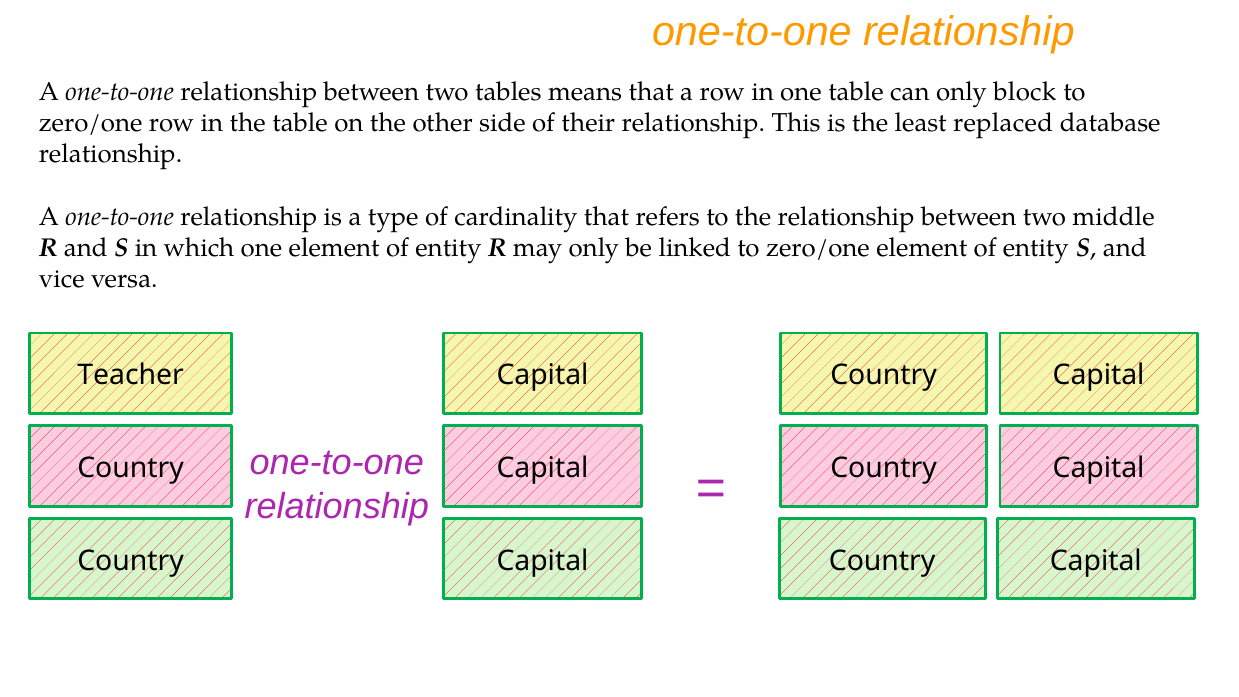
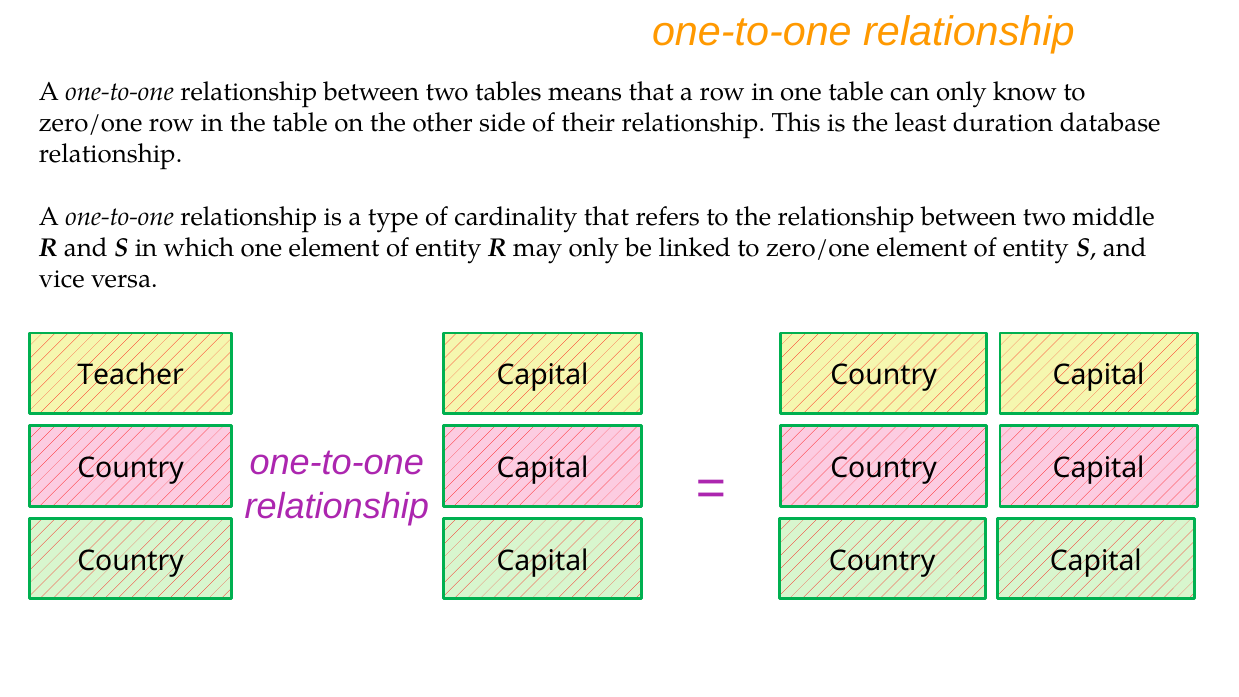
block: block -> know
replaced: replaced -> duration
